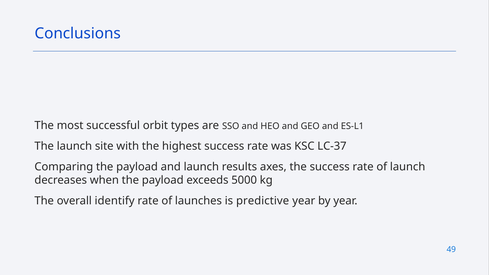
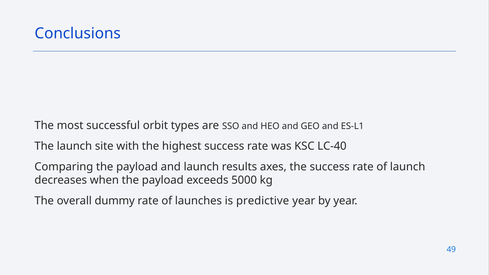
LC-37: LC-37 -> LC-40
identify: identify -> dummy
